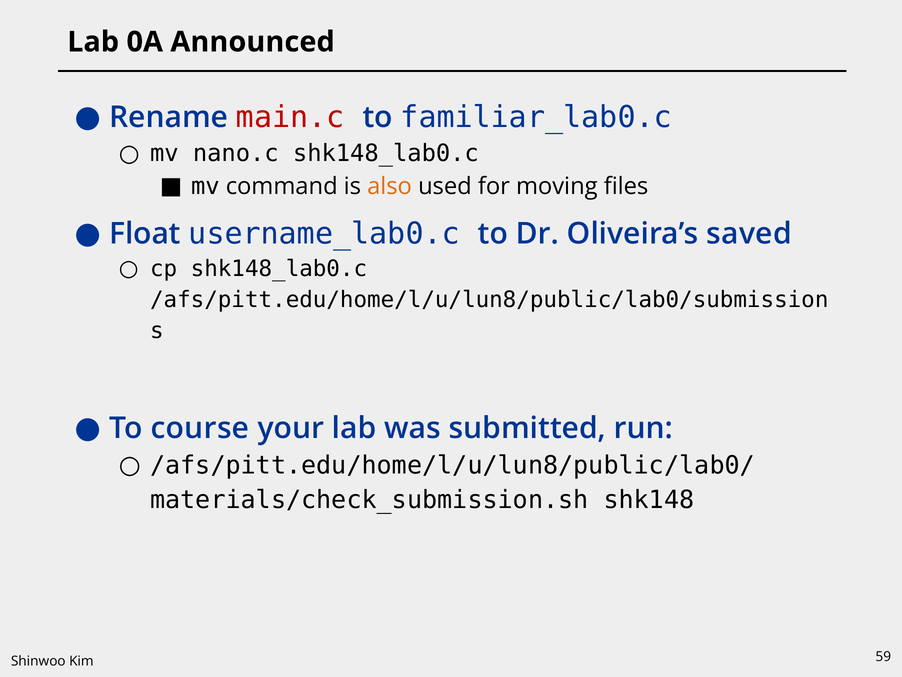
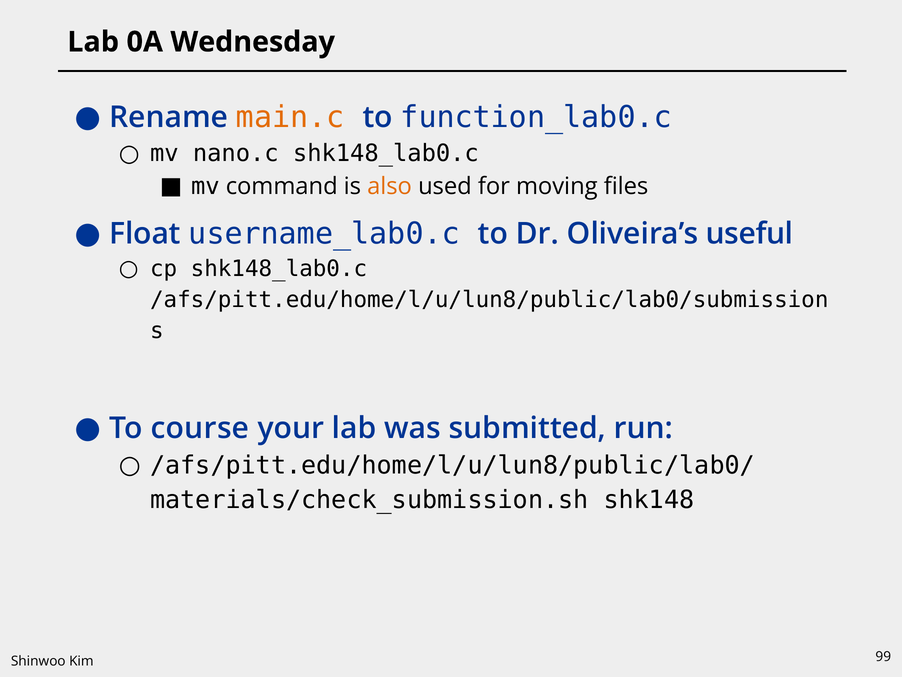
Announced: Announced -> Wednesday
main.c colour: red -> orange
familiar_lab0.c: familiar_lab0.c -> function_lab0.c
saved: saved -> useful
59: 59 -> 99
